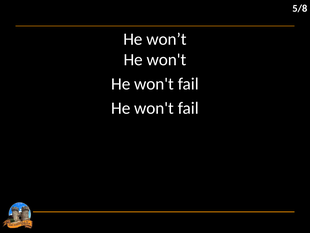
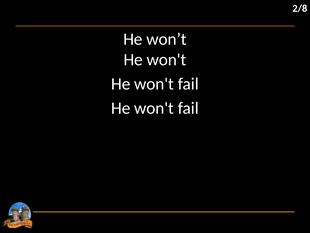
5/8: 5/8 -> 2/8
